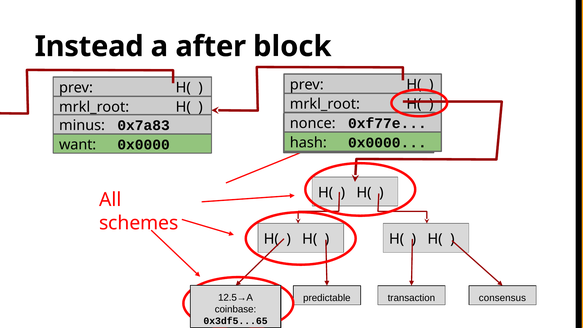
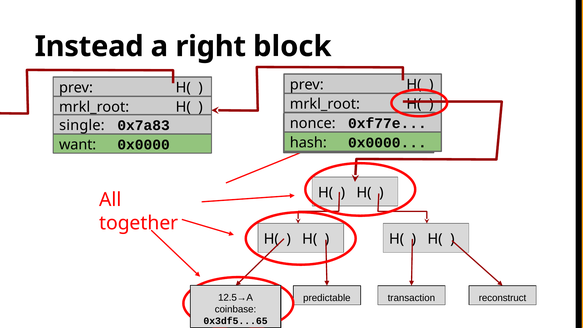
after: after -> right
minus: minus -> single
schemes: schemes -> together
consensus: consensus -> reconstruct
